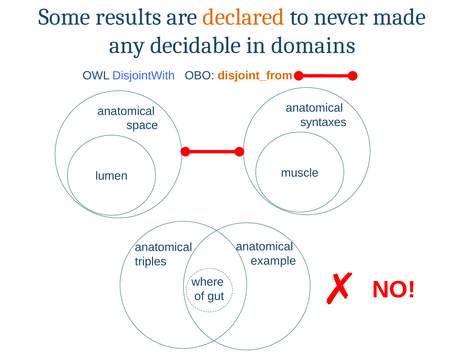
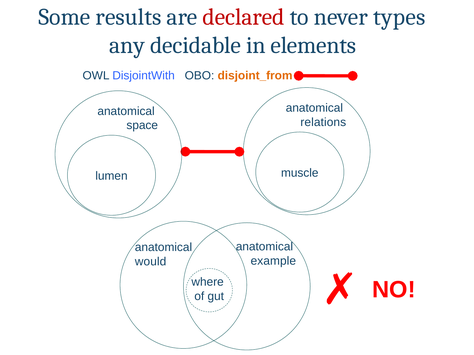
declared colour: orange -> red
made: made -> types
domains: domains -> elements
syntaxes: syntaxes -> relations
triples: triples -> would
